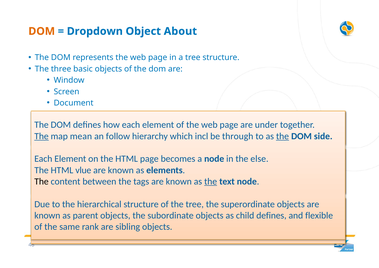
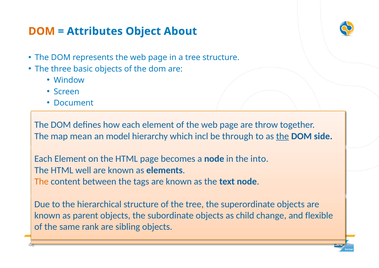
Dropdown: Dropdown -> Attributes
under: under -> throw
The at (41, 136) underline: present -> none
follow: follow -> model
else: else -> into
vlue: vlue -> well
The at (41, 182) colour: black -> orange
the at (211, 182) underline: present -> none
defines at (271, 216): defines -> change
